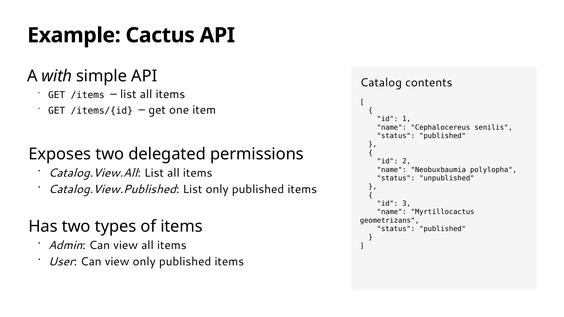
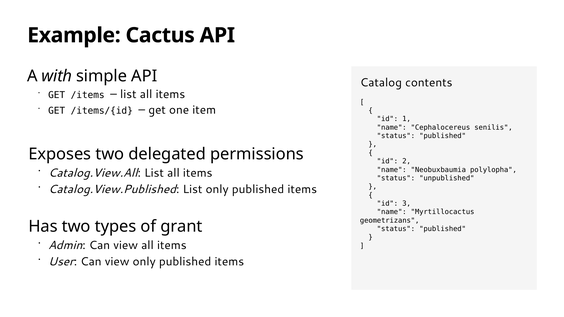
of items: items -> grant
